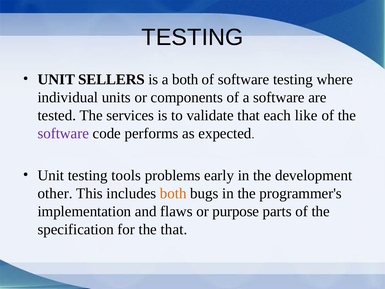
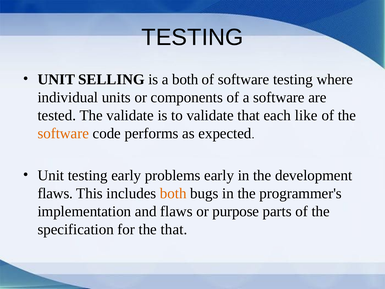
SELLERS: SELLERS -> SELLING
The services: services -> validate
software at (63, 133) colour: purple -> orange
testing tools: tools -> early
other at (55, 193): other -> flaws
